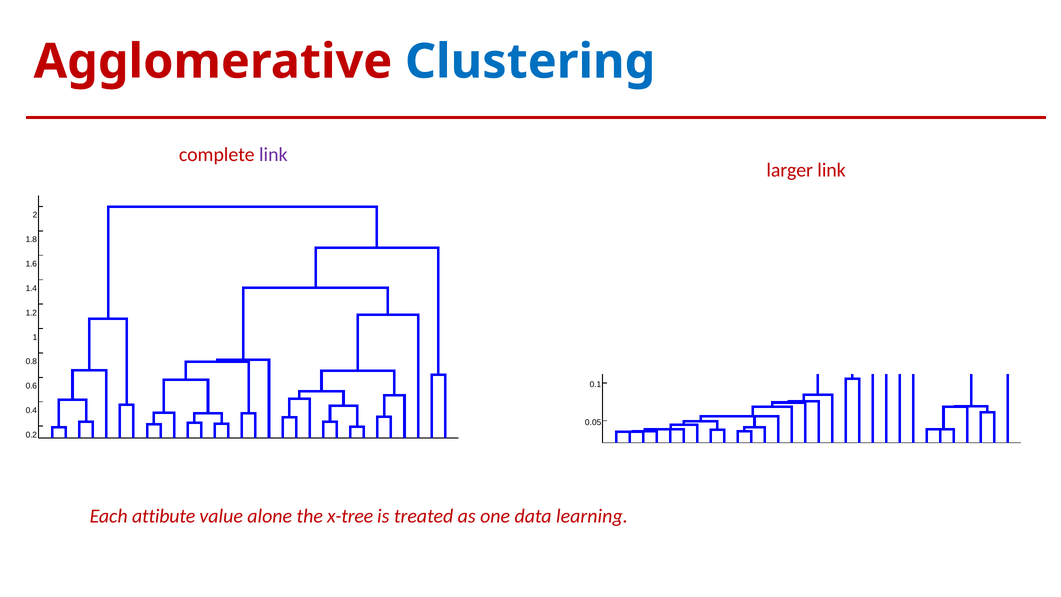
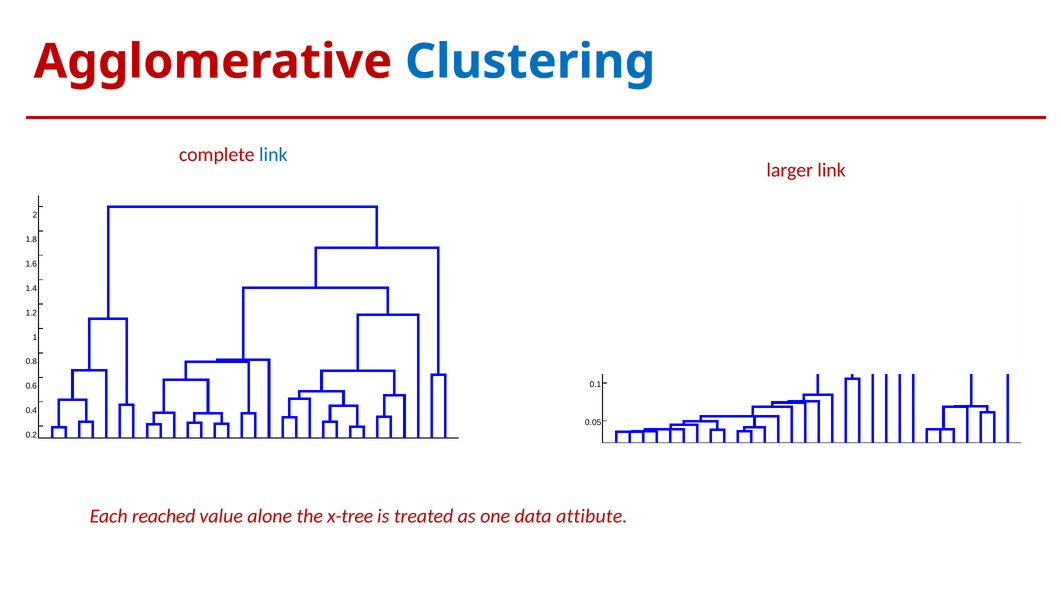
link at (273, 155) colour: purple -> blue
attibute: attibute -> reached
learning: learning -> attibute
